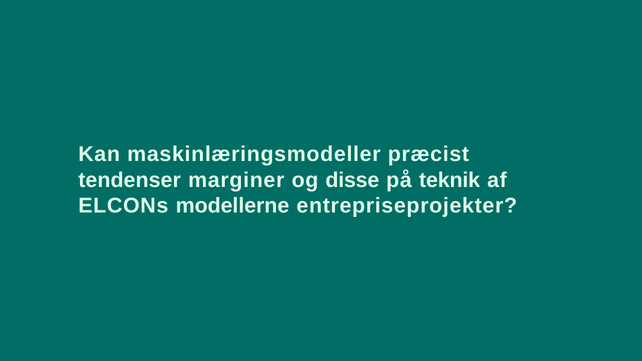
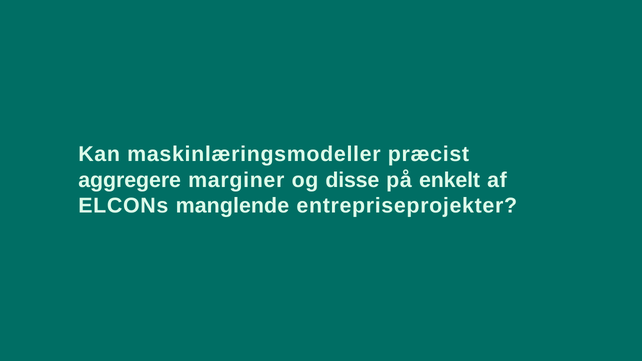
tendenser: tendenser -> aggregere
teknik: teknik -> enkelt
modellerne: modellerne -> manglende
